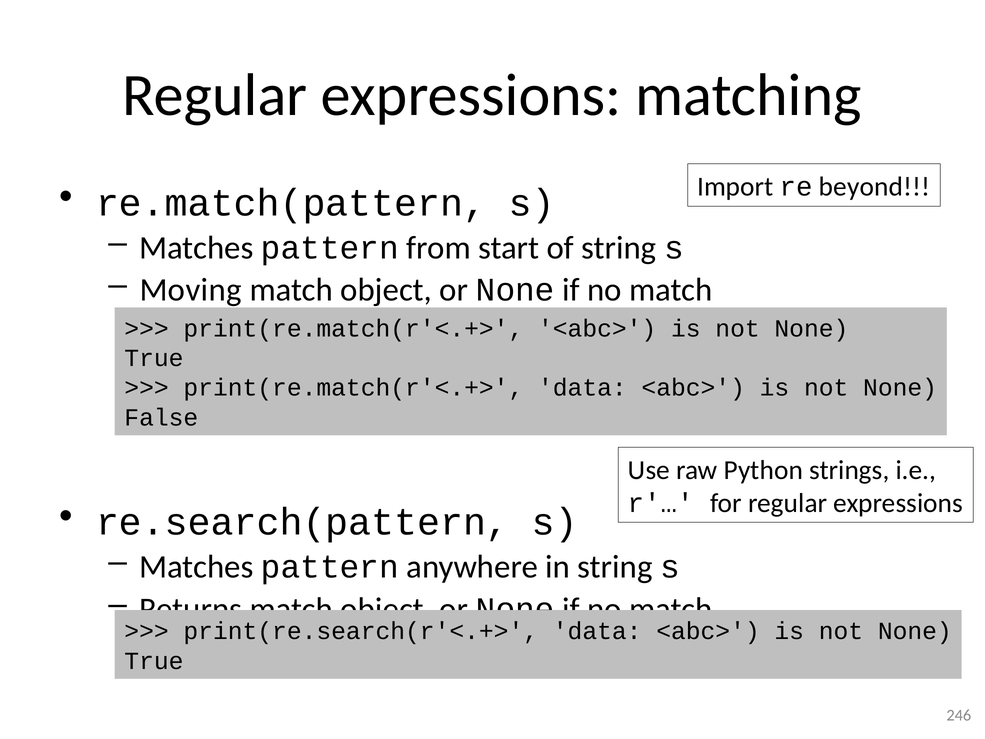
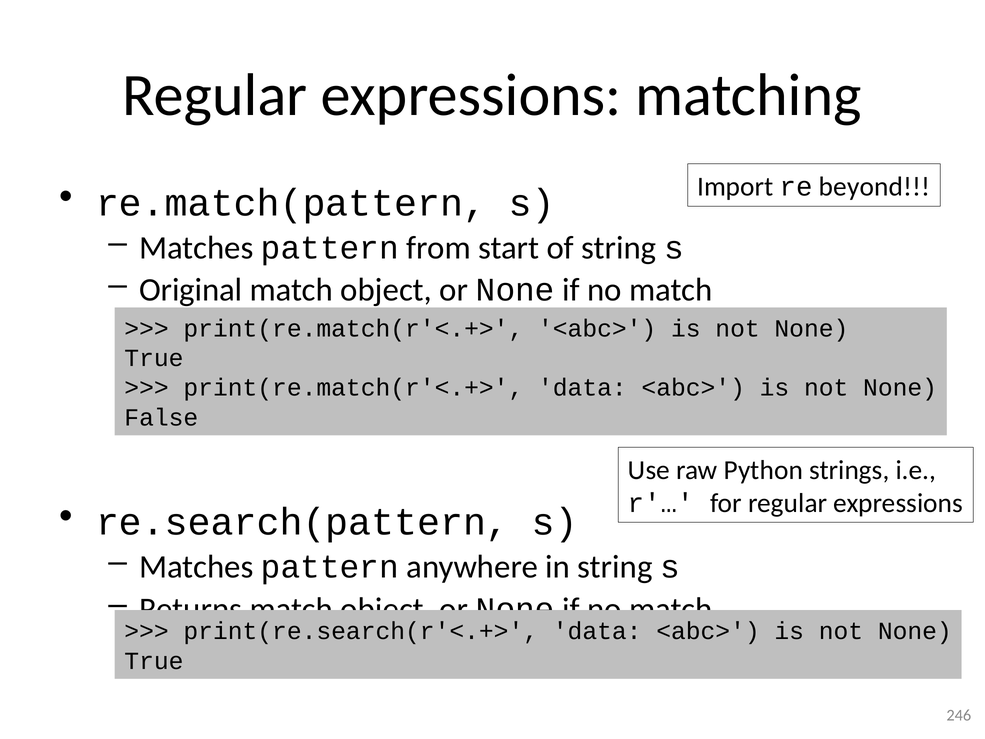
Moving: Moving -> Original
